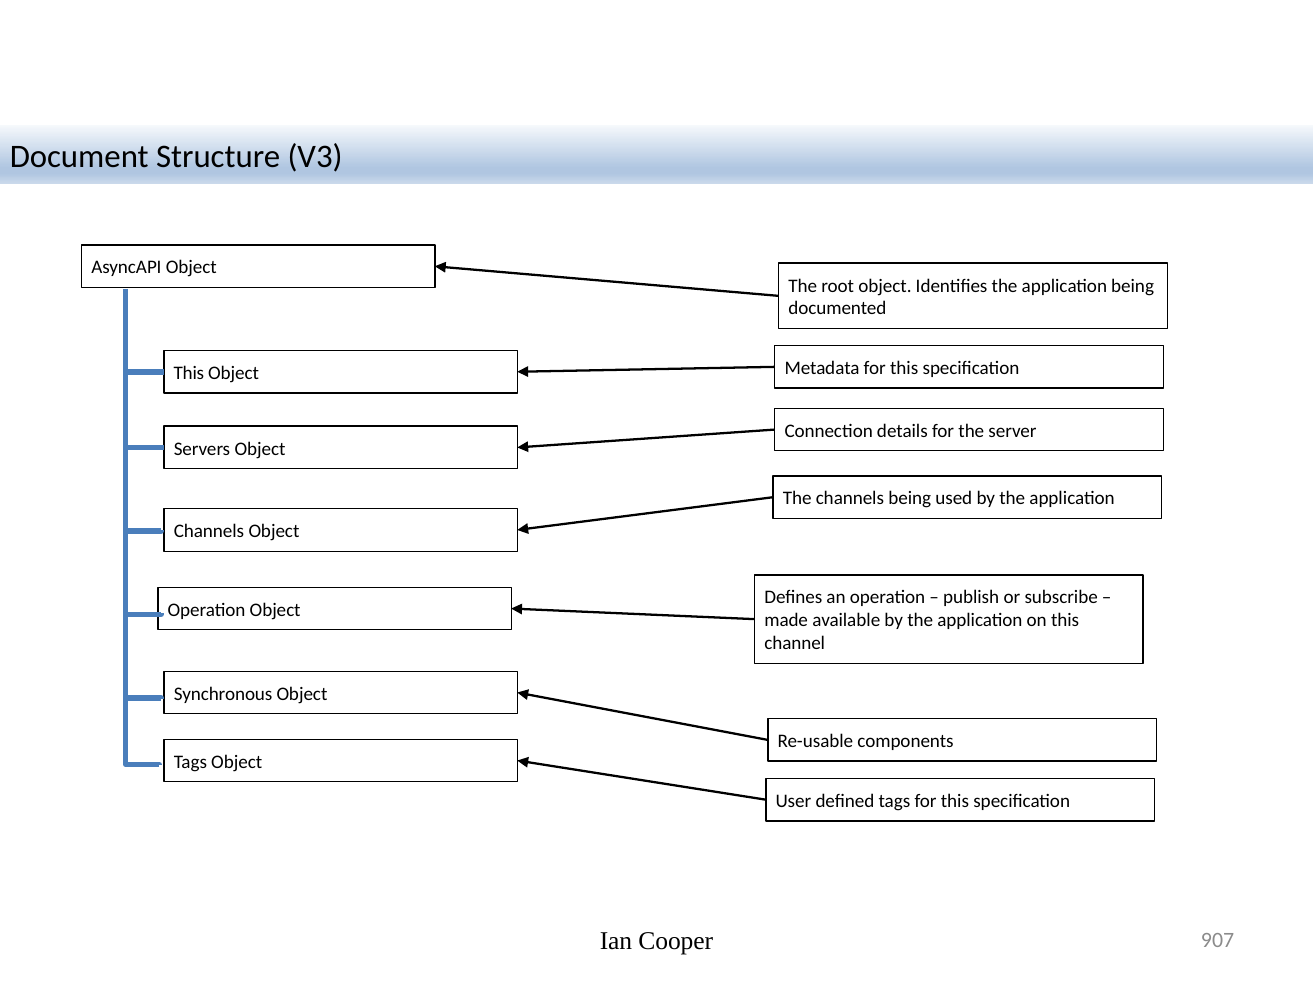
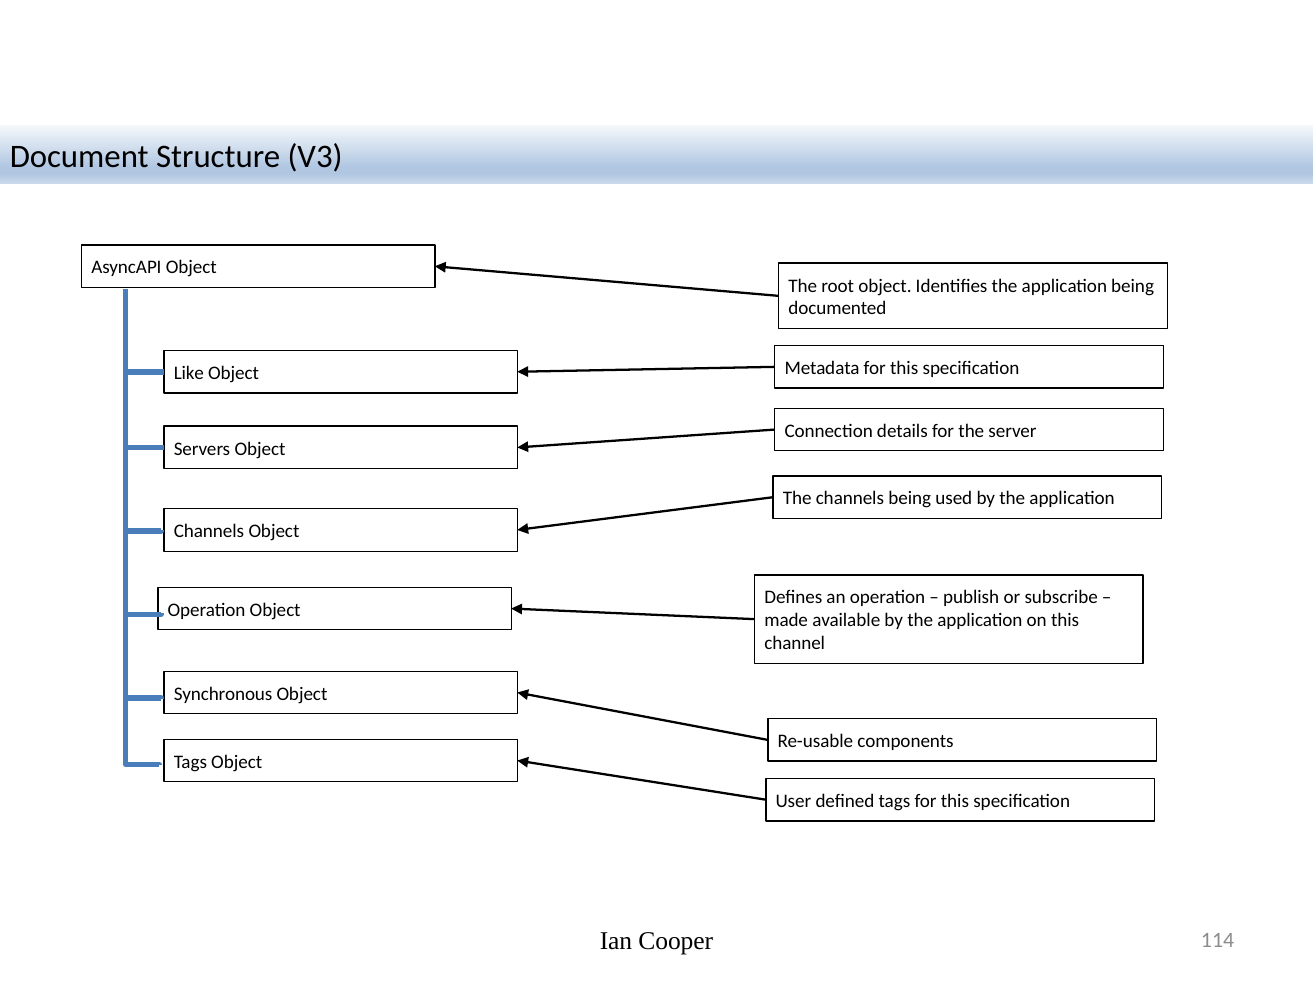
This at (189, 373): This -> Like
907: 907 -> 114
